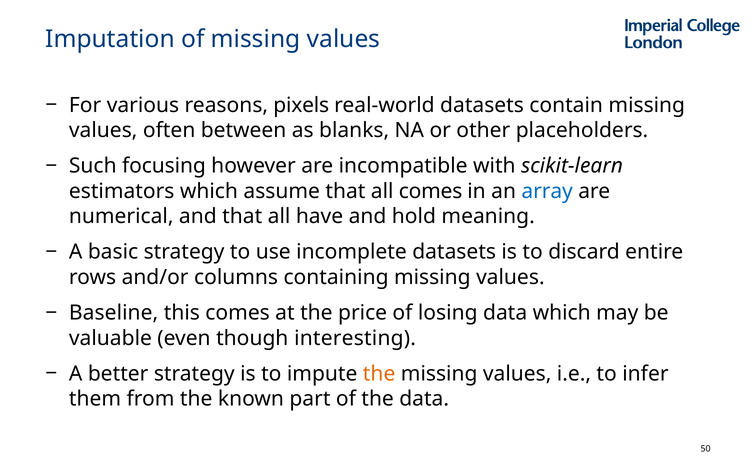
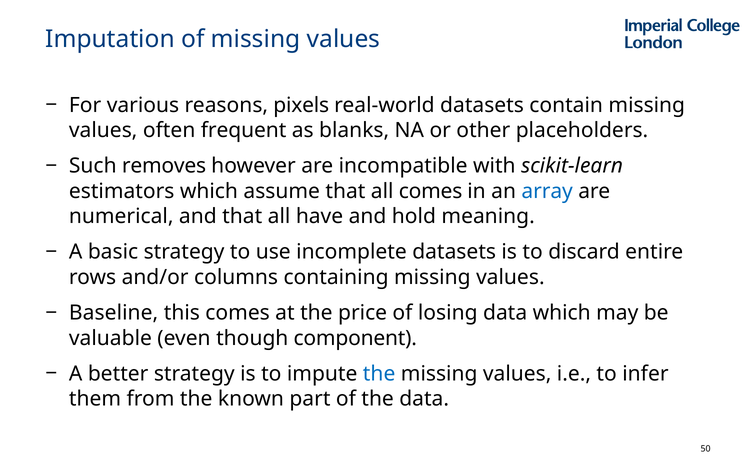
between: between -> frequent
focusing: focusing -> removes
interesting: interesting -> component
the at (379, 374) colour: orange -> blue
